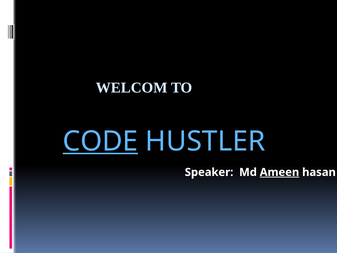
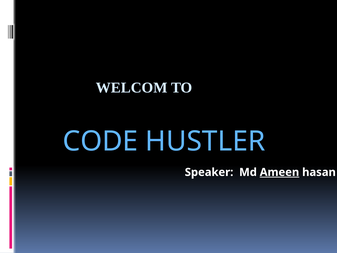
CODE underline: present -> none
